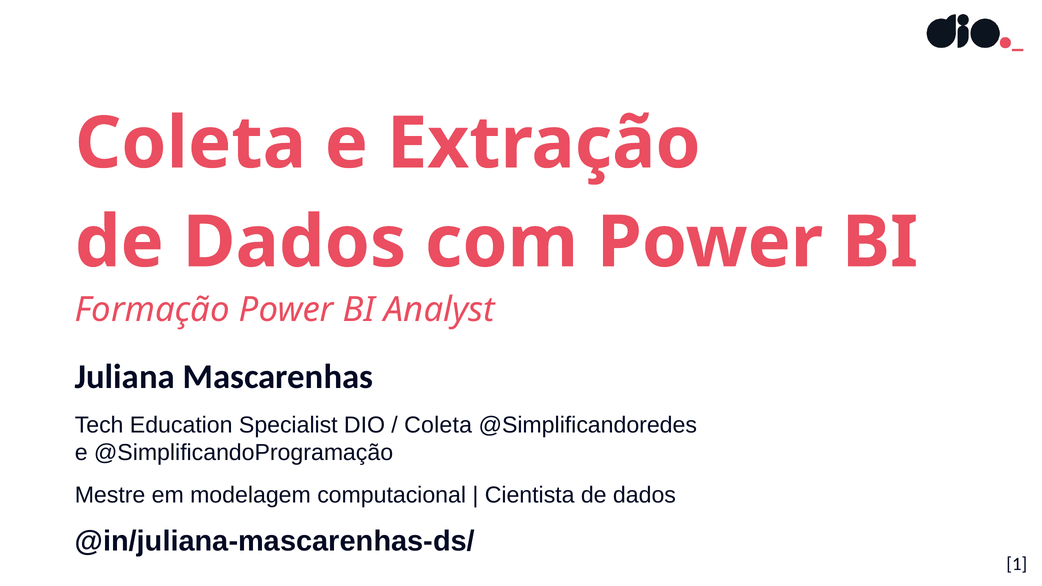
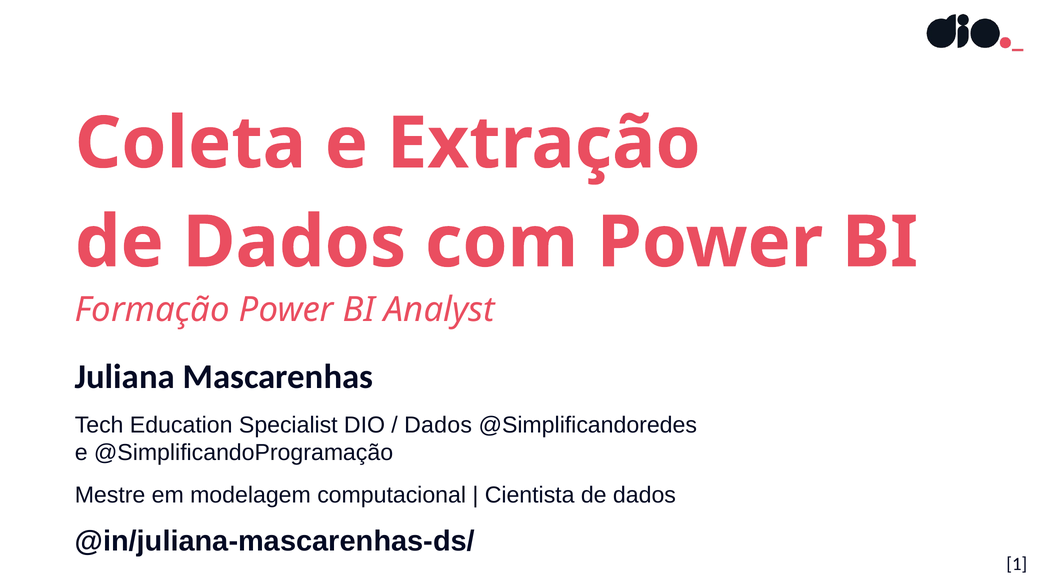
Coleta at (438, 425): Coleta -> Dados
